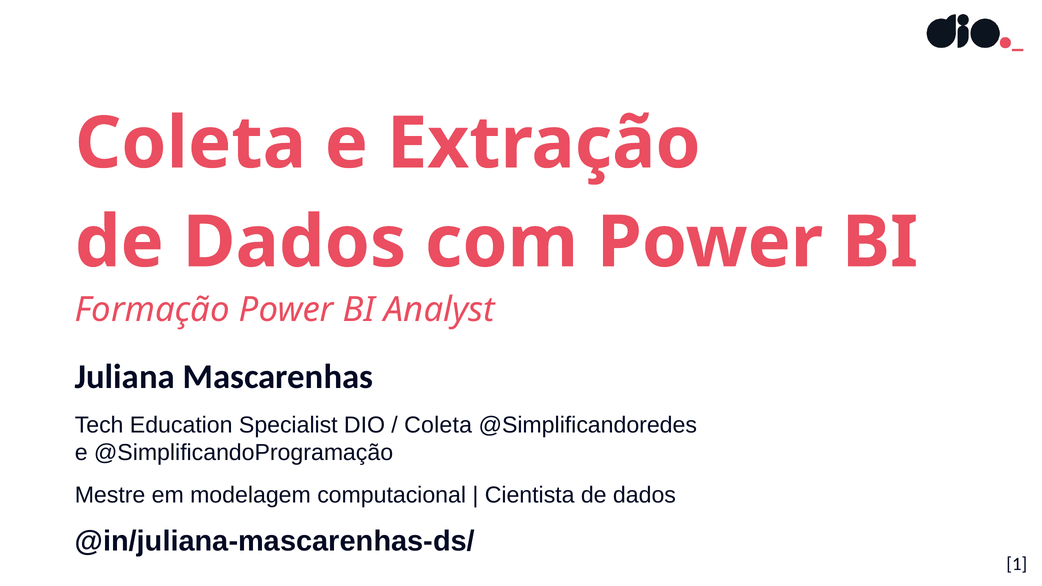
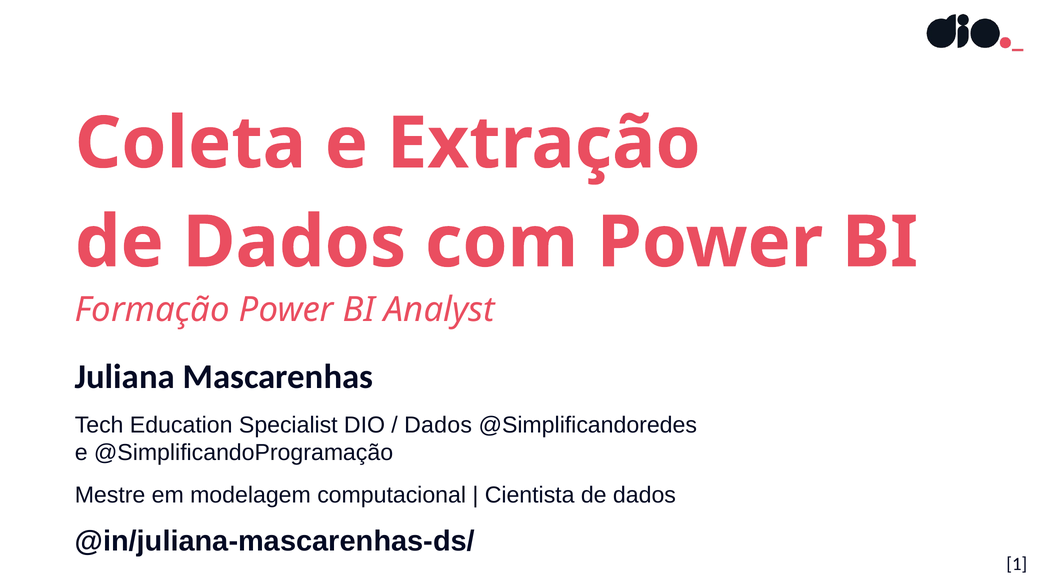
Coleta at (438, 425): Coleta -> Dados
